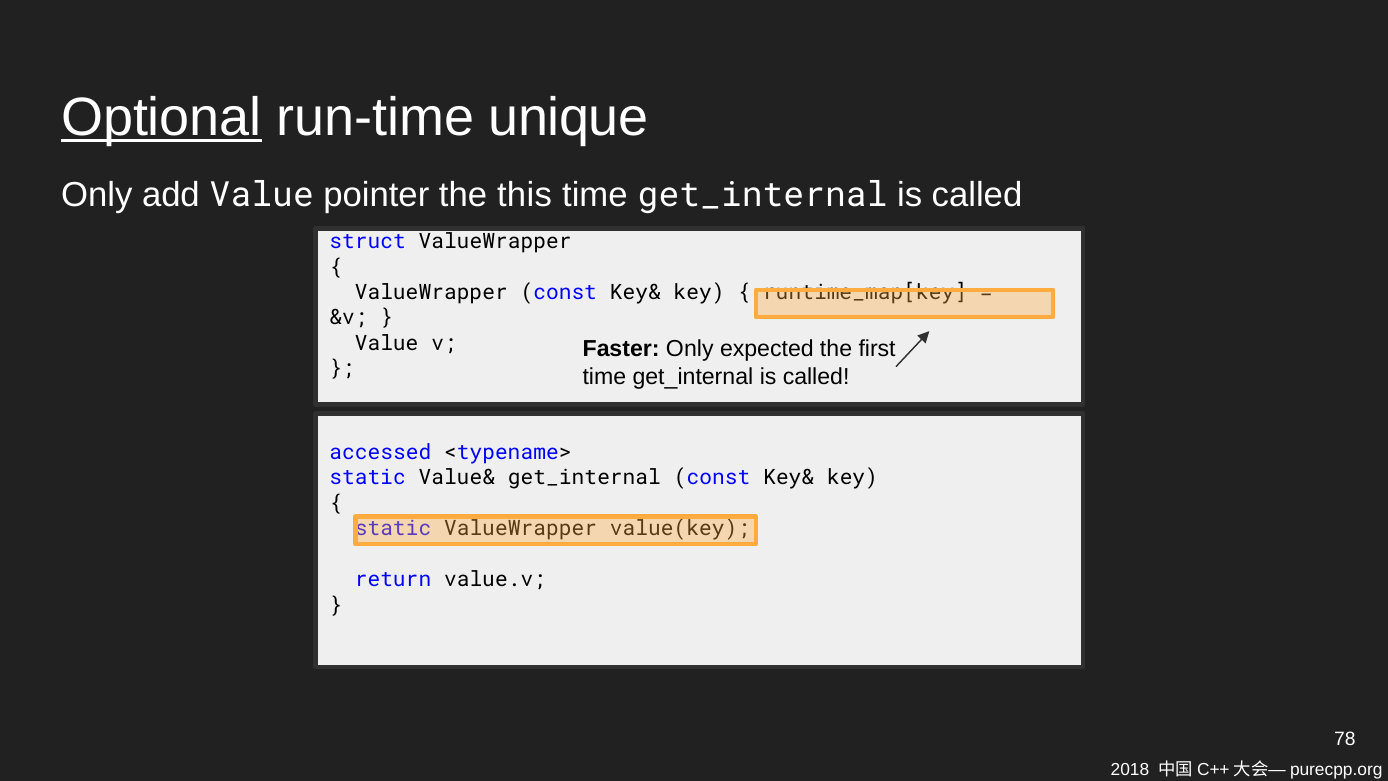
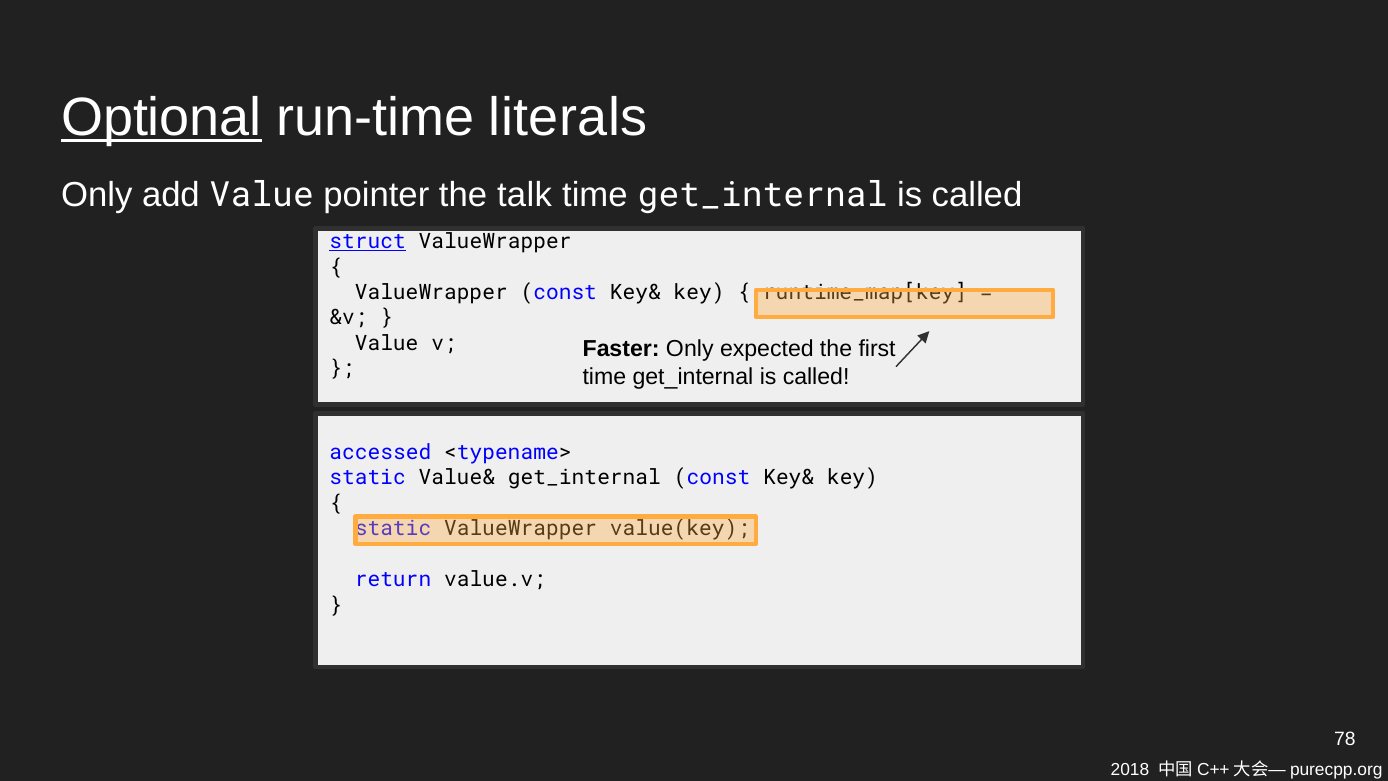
unique: unique -> literals
this: this -> talk
struct underline: none -> present
